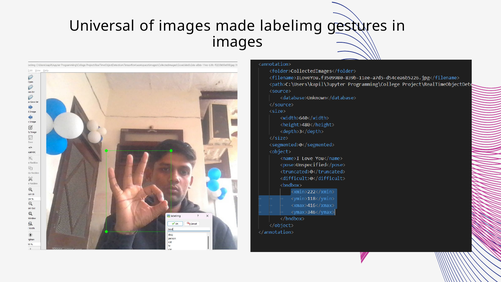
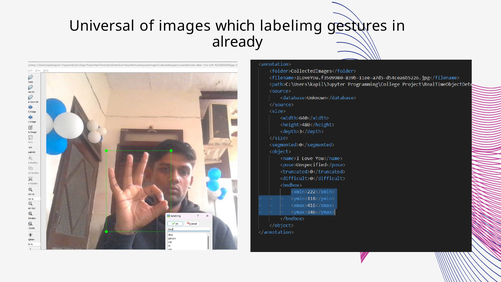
made: made -> which
images at (237, 42): images -> already
